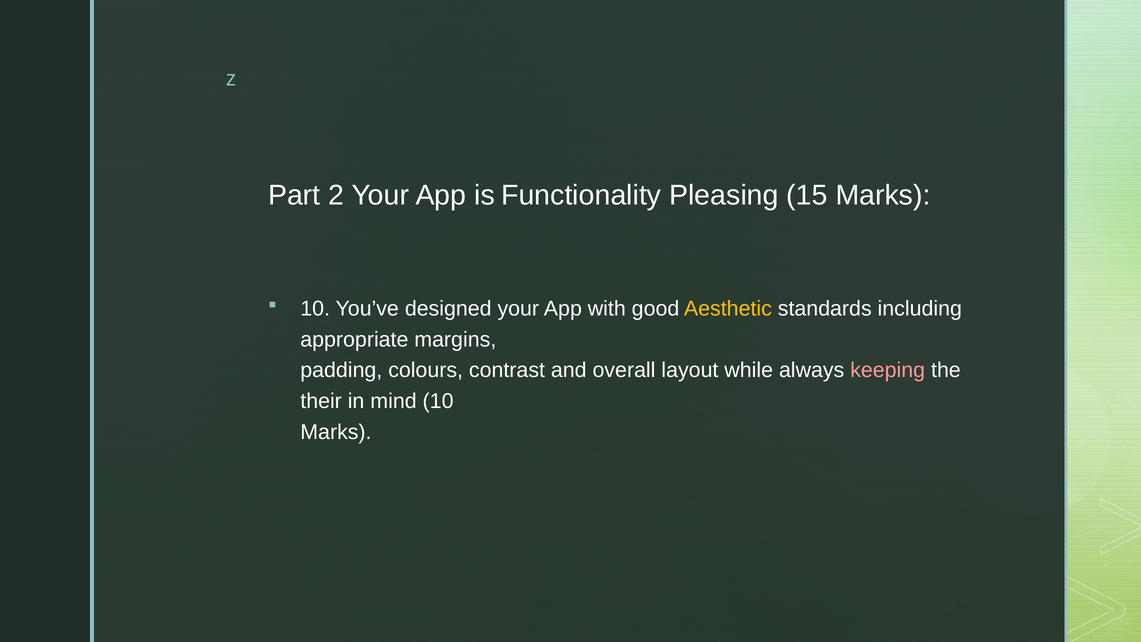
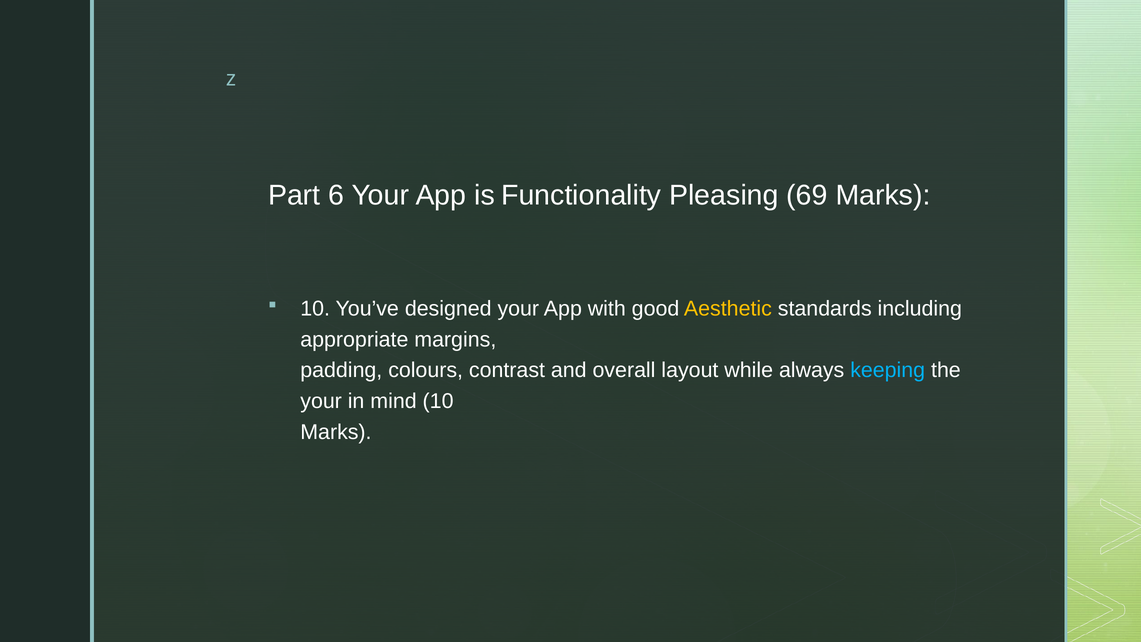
2: 2 -> 6
15: 15 -> 69
keeping colour: pink -> light blue
their at (321, 401): their -> your
